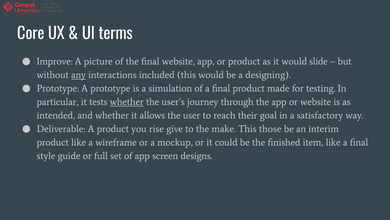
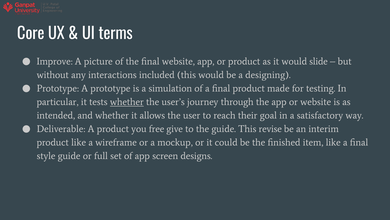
any underline: present -> none
rise: rise -> free
the make: make -> guide
those: those -> revise
